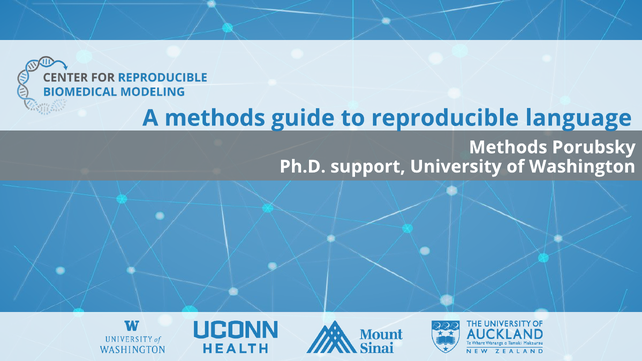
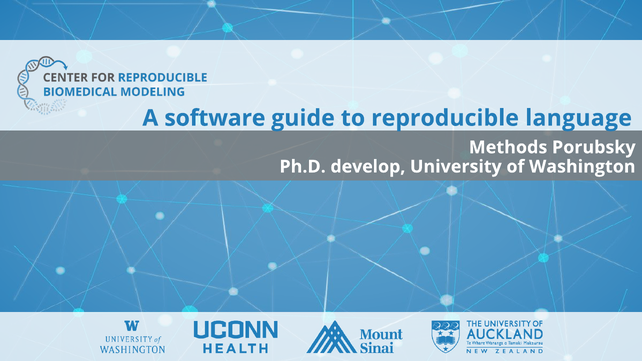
A methods: methods -> software
support: support -> develop
